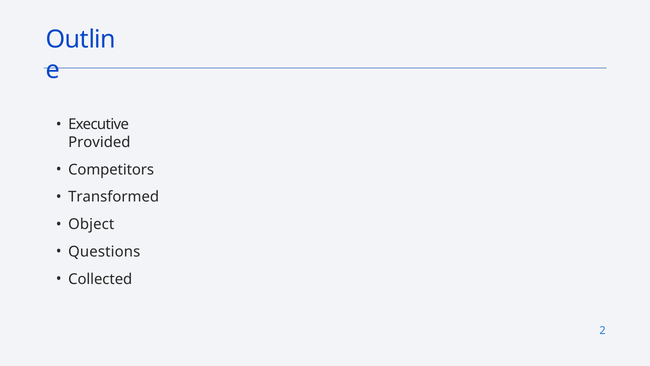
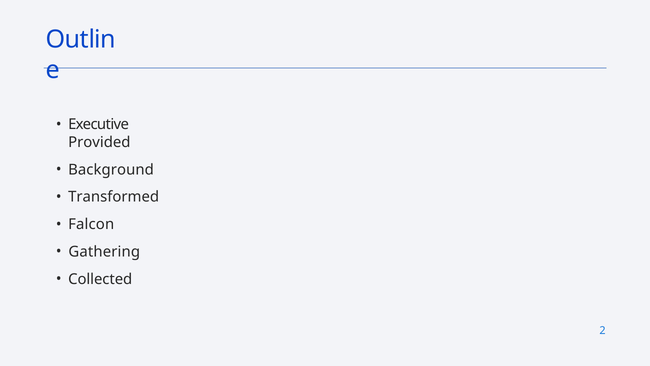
Competitors: Competitors -> Background
Object: Object -> Falcon
Questions: Questions -> Gathering
